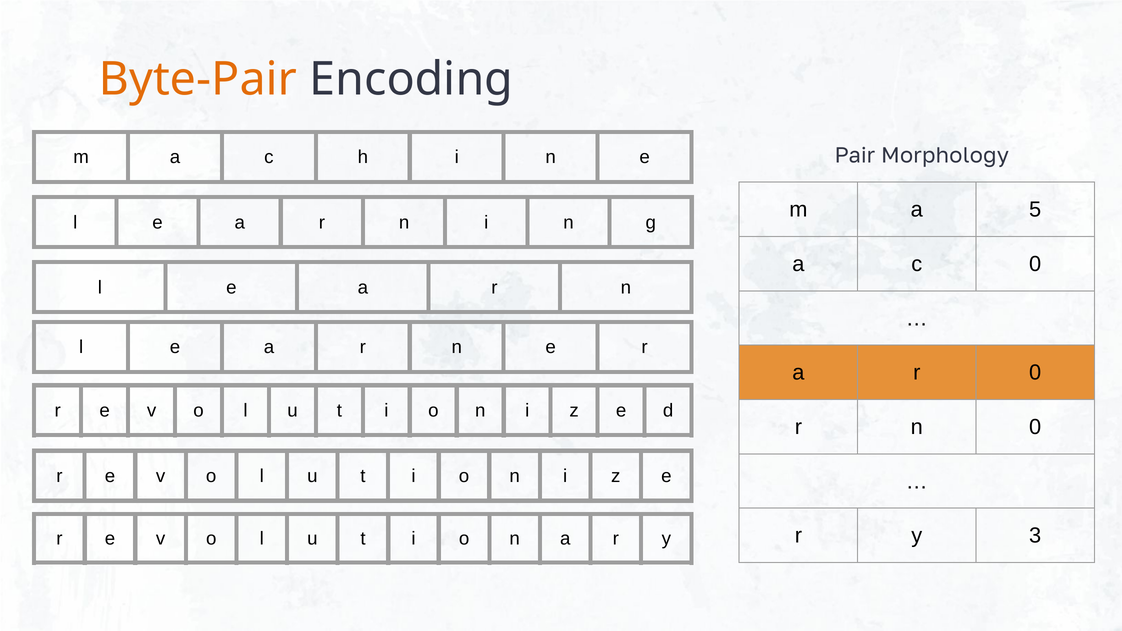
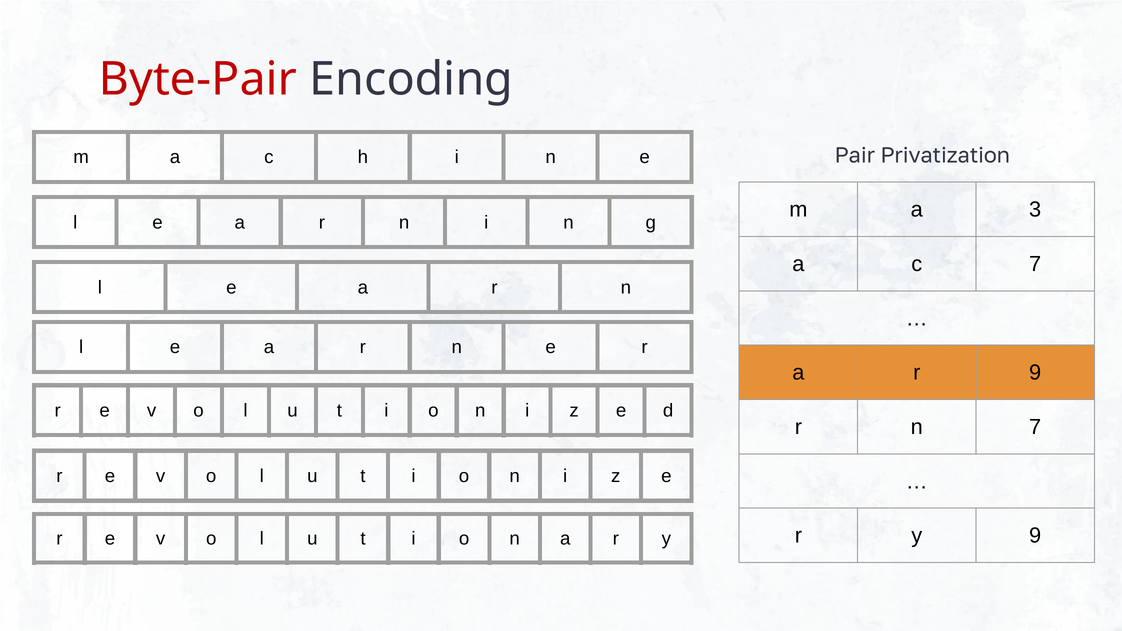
Byte-Pair colour: orange -> red
Morphology: Morphology -> Privatization
5: 5 -> 3
c 0: 0 -> 7
r 0: 0 -> 9
n 0: 0 -> 7
y 3: 3 -> 9
